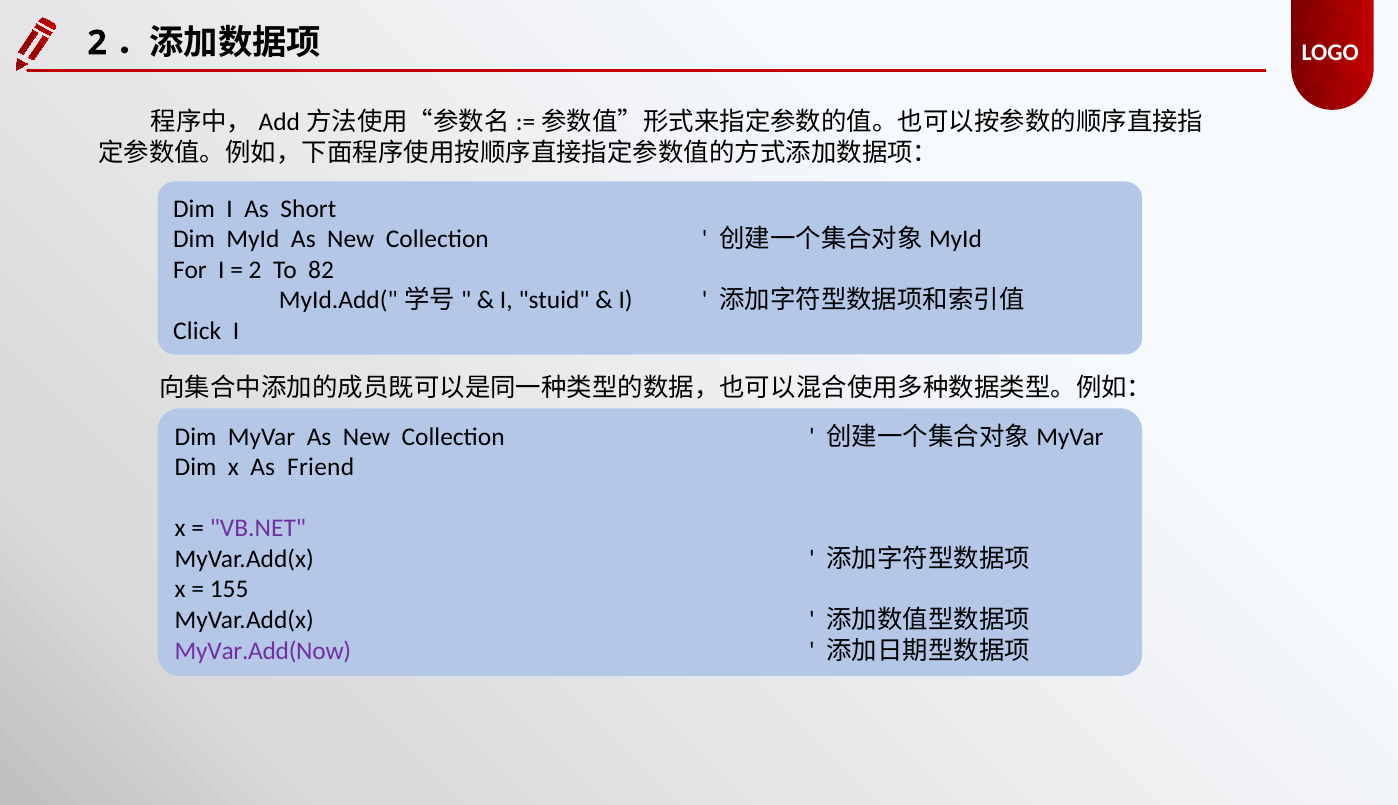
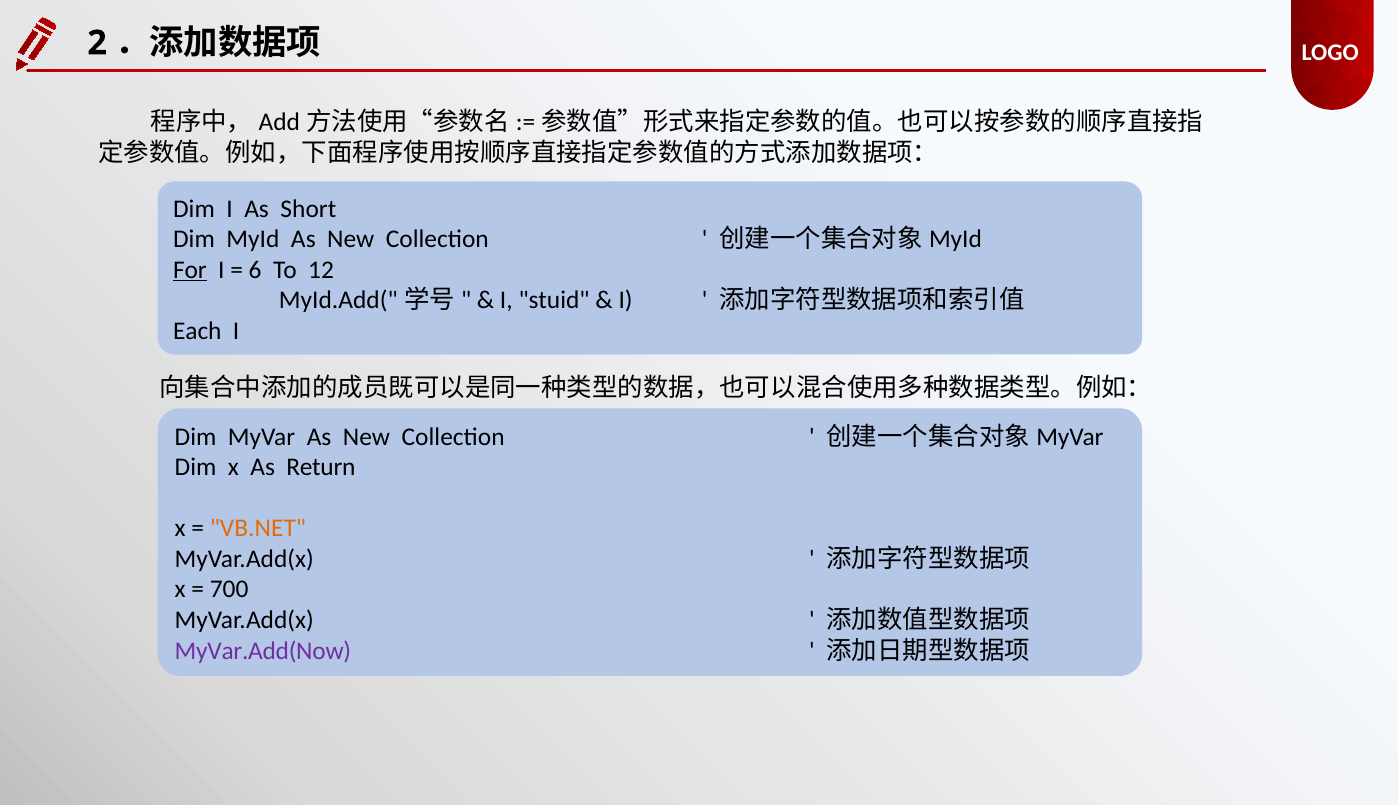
For underline: none -> present
2 at (255, 270): 2 -> 6
82: 82 -> 12
Click: Click -> Each
Friend: Friend -> Return
VB.NET colour: purple -> orange
155: 155 -> 700
